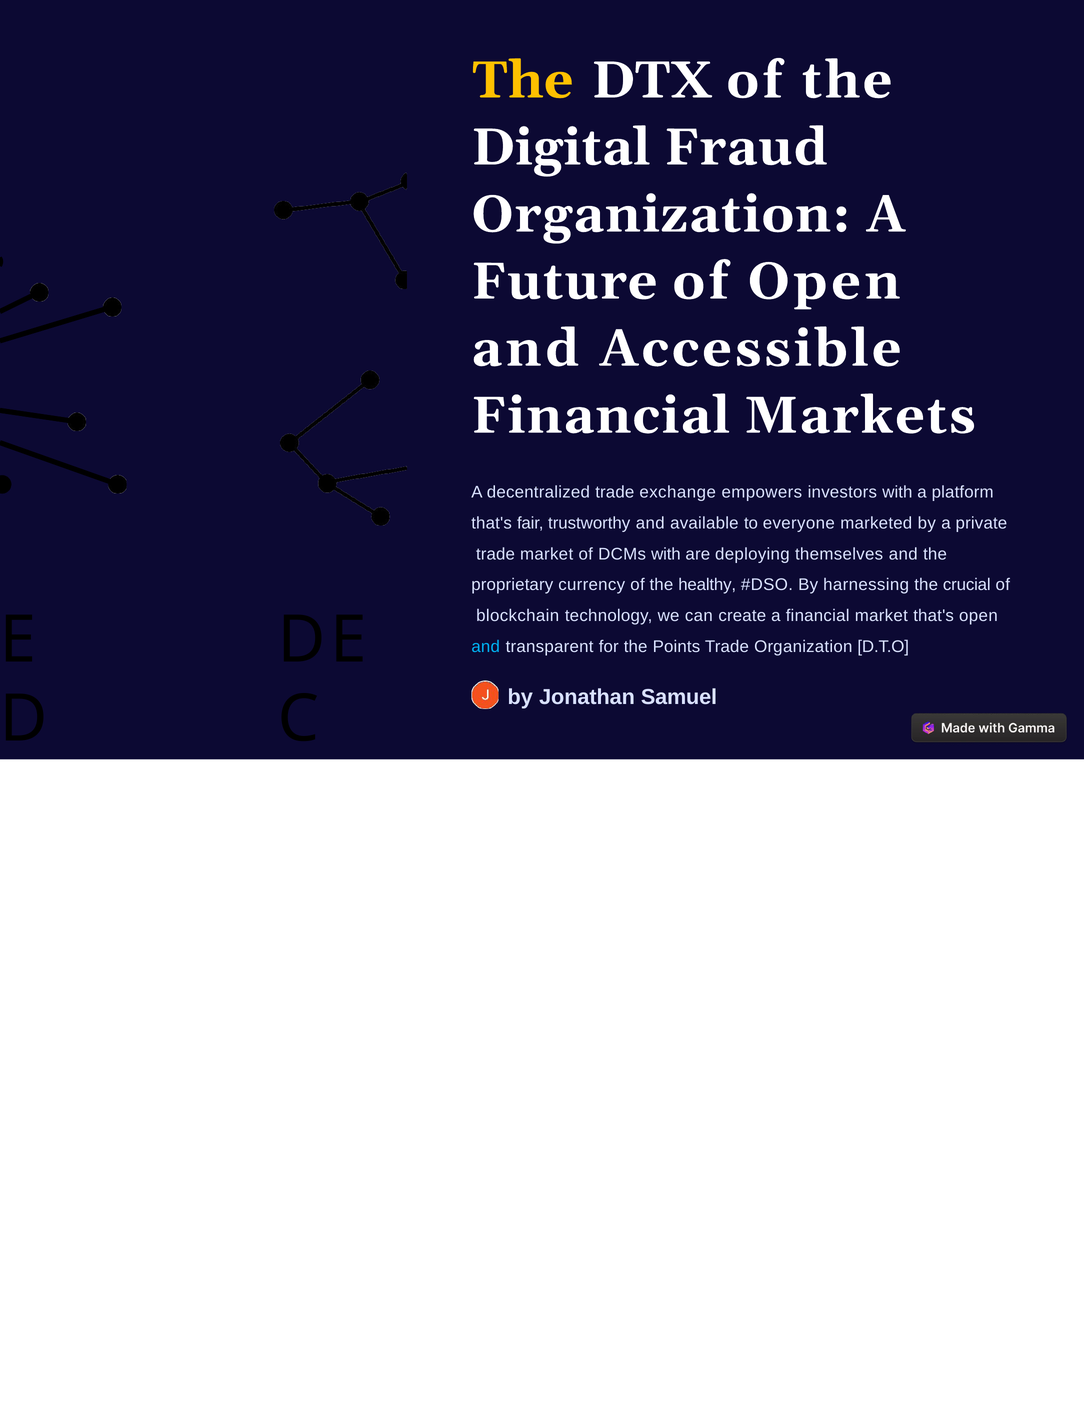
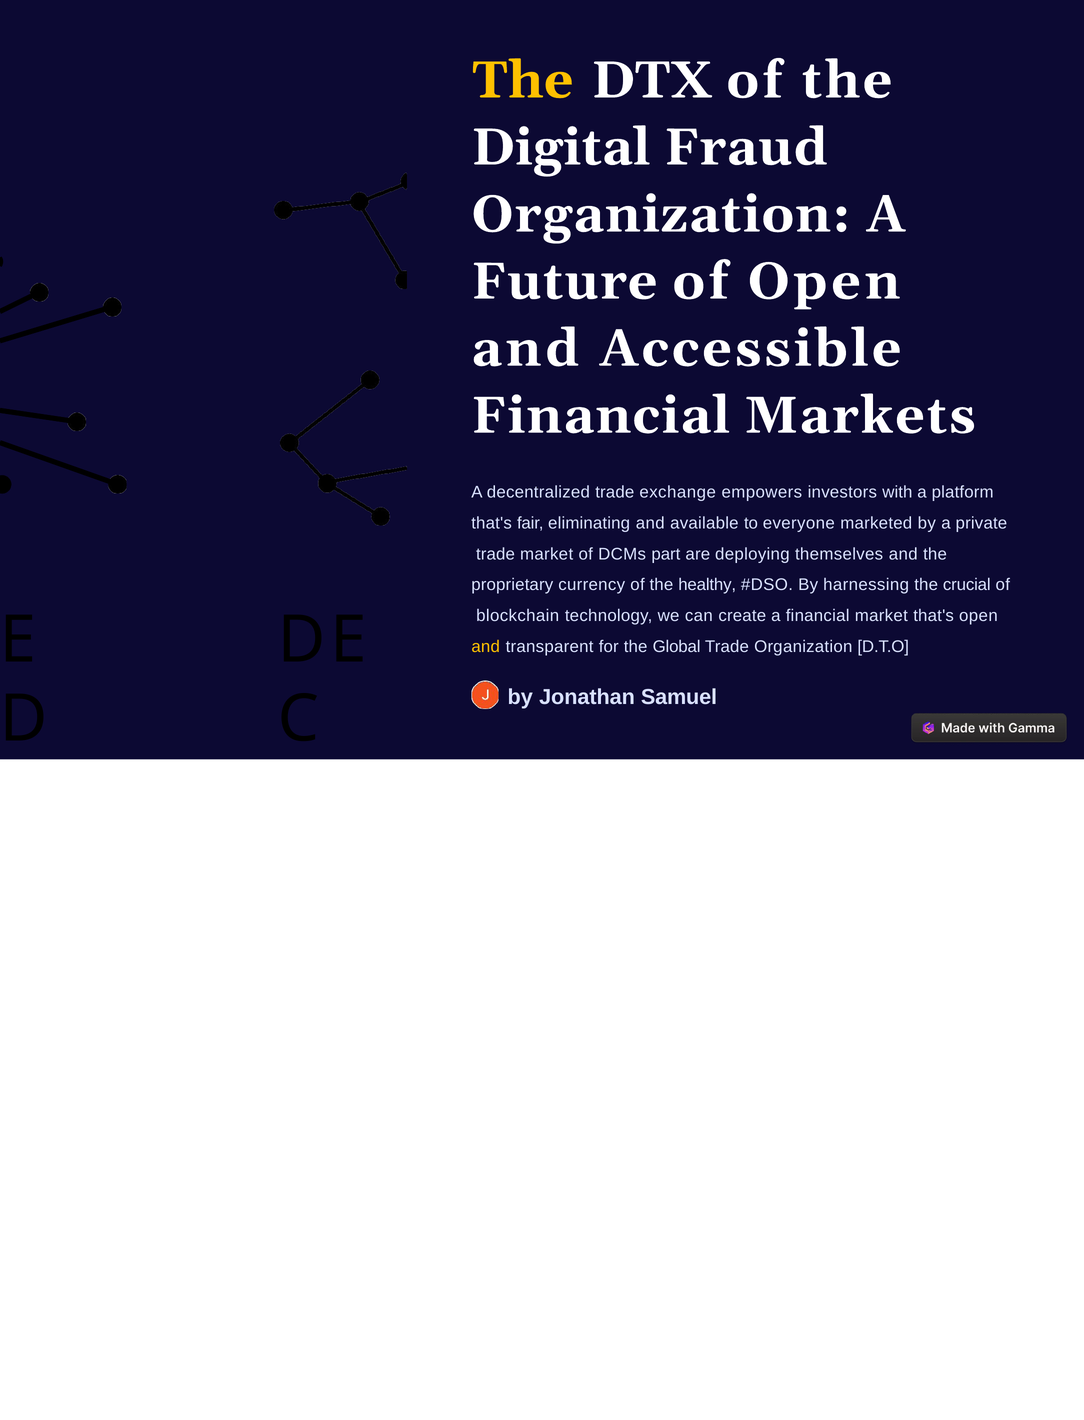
trustworthy: trustworthy -> eliminating
DCMs with: with -> part
and at (486, 647) colour: light blue -> yellow
Points: Points -> Global
